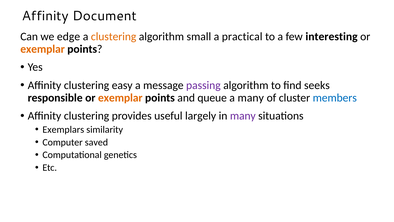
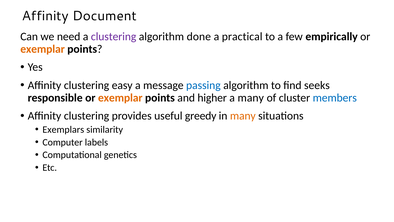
edge: edge -> need
clustering at (114, 37) colour: orange -> purple
small: small -> done
interesting: interesting -> empirically
passing colour: purple -> blue
queue: queue -> higher
largely: largely -> greedy
many at (243, 116) colour: purple -> orange
saved: saved -> labels
